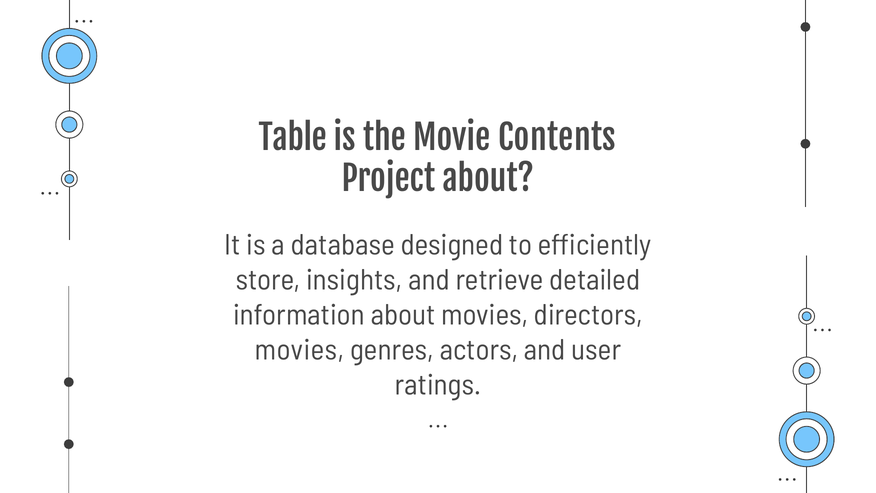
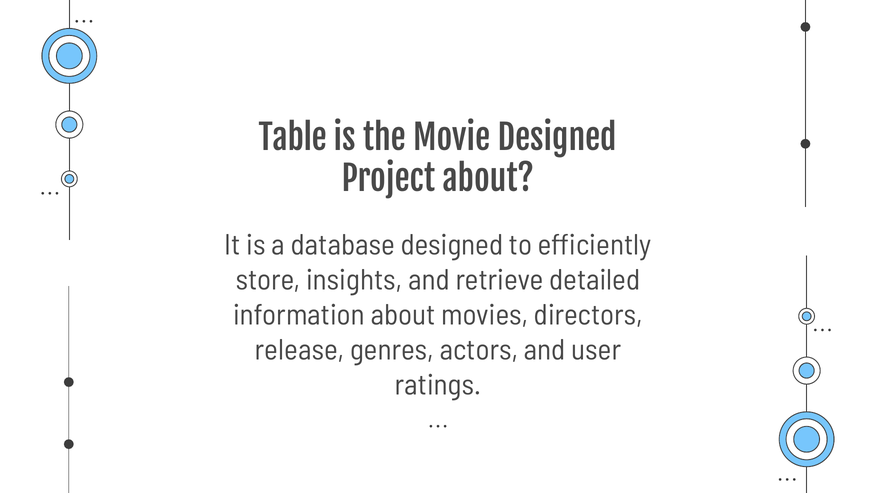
Movie Contents: Contents -> Designed
movies at (299, 350): movies -> release
